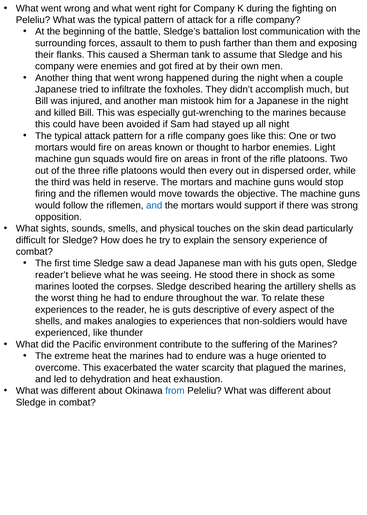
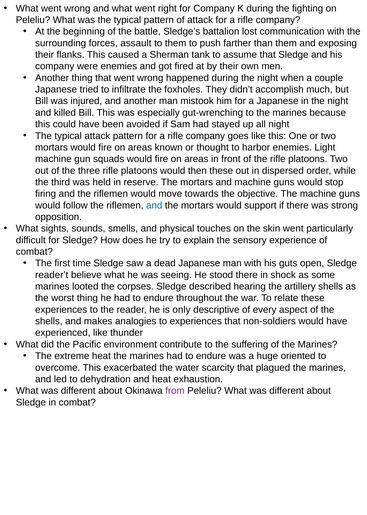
then every: every -> these
skin dead: dead -> went
is guts: guts -> only
from colour: blue -> purple
